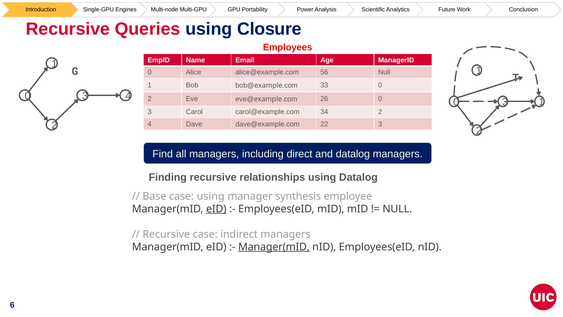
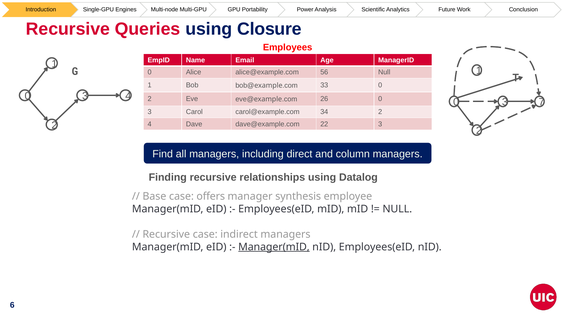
3 1: 1 -> 7
and datalog: datalog -> column
case using: using -> offers
eID at (216, 209) underline: present -> none
